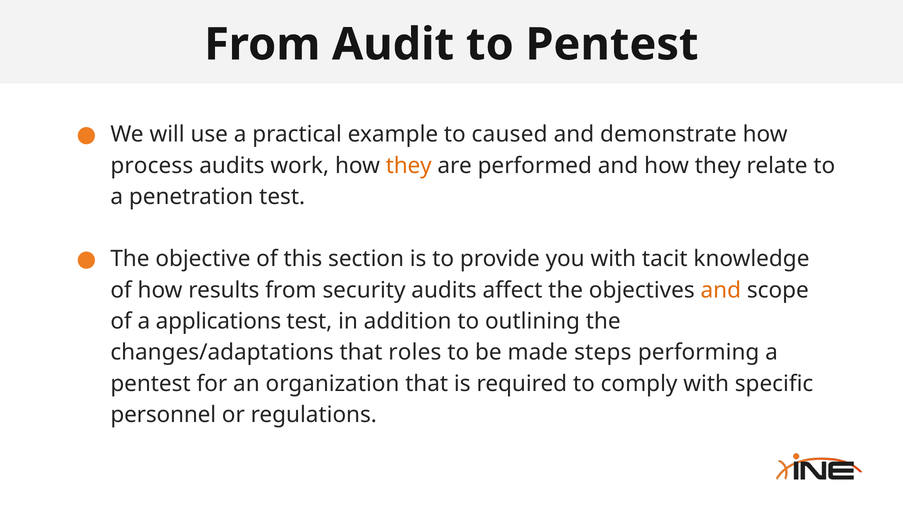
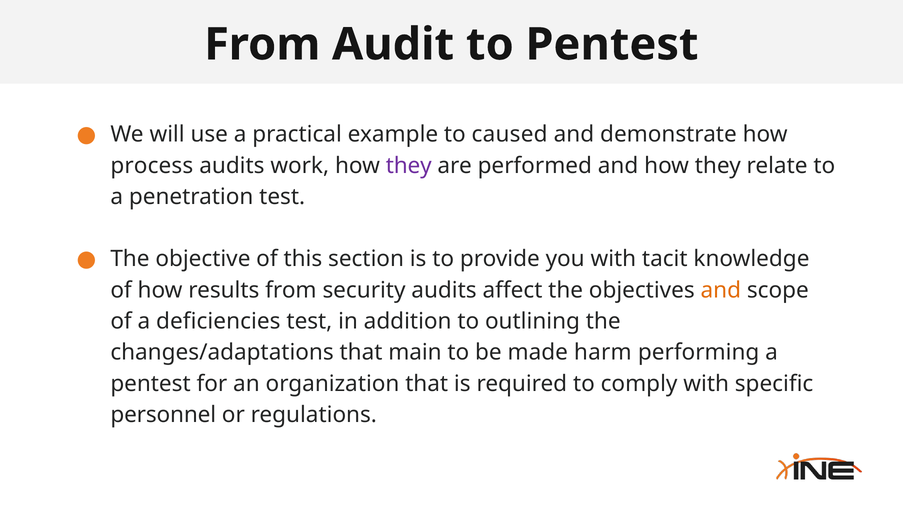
they at (409, 166) colour: orange -> purple
applications: applications -> deficiencies
roles: roles -> main
steps: steps -> harm
